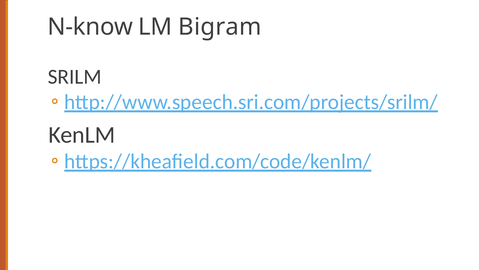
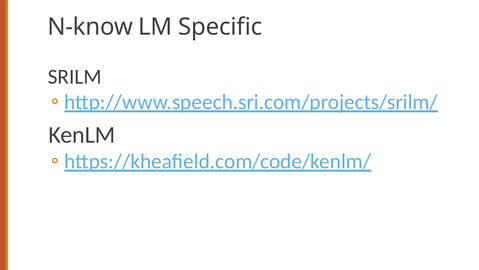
Bigram: Bigram -> Specific
